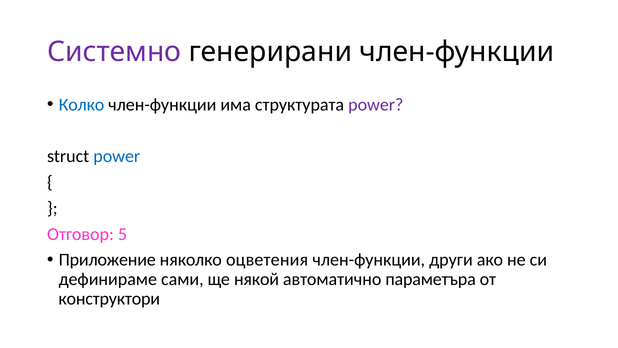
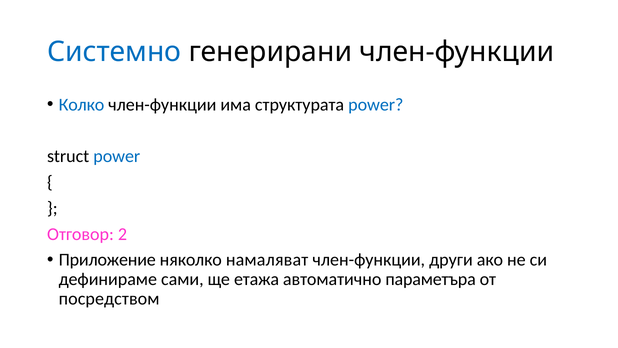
Системно colour: purple -> blue
power at (376, 104) colour: purple -> blue
5: 5 -> 2
оцветения: оцветения -> намаляват
някой: някой -> етажа
конструктори: конструктори -> посредством
